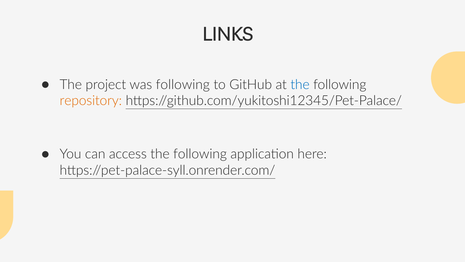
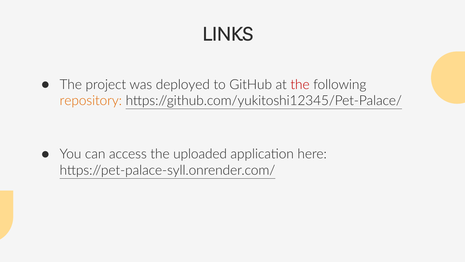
was following: following -> deployed
the at (300, 84) colour: blue -> red
access the following: following -> uploaded
